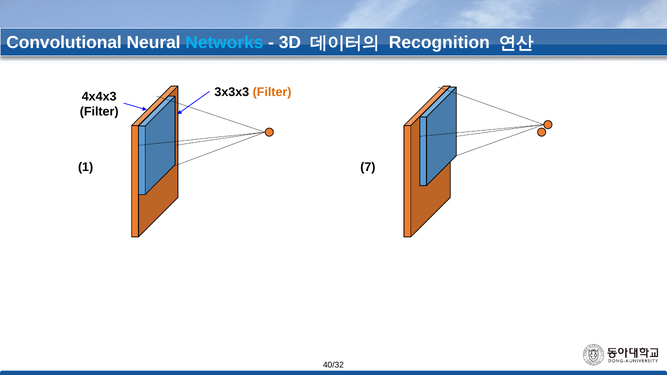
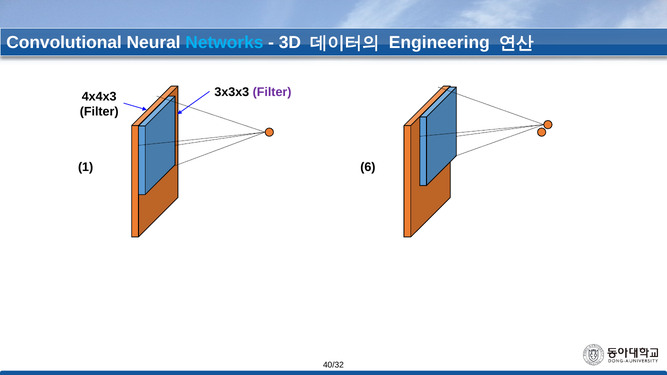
Recognition: Recognition -> Engineering
Filter at (272, 92) colour: orange -> purple
7: 7 -> 6
